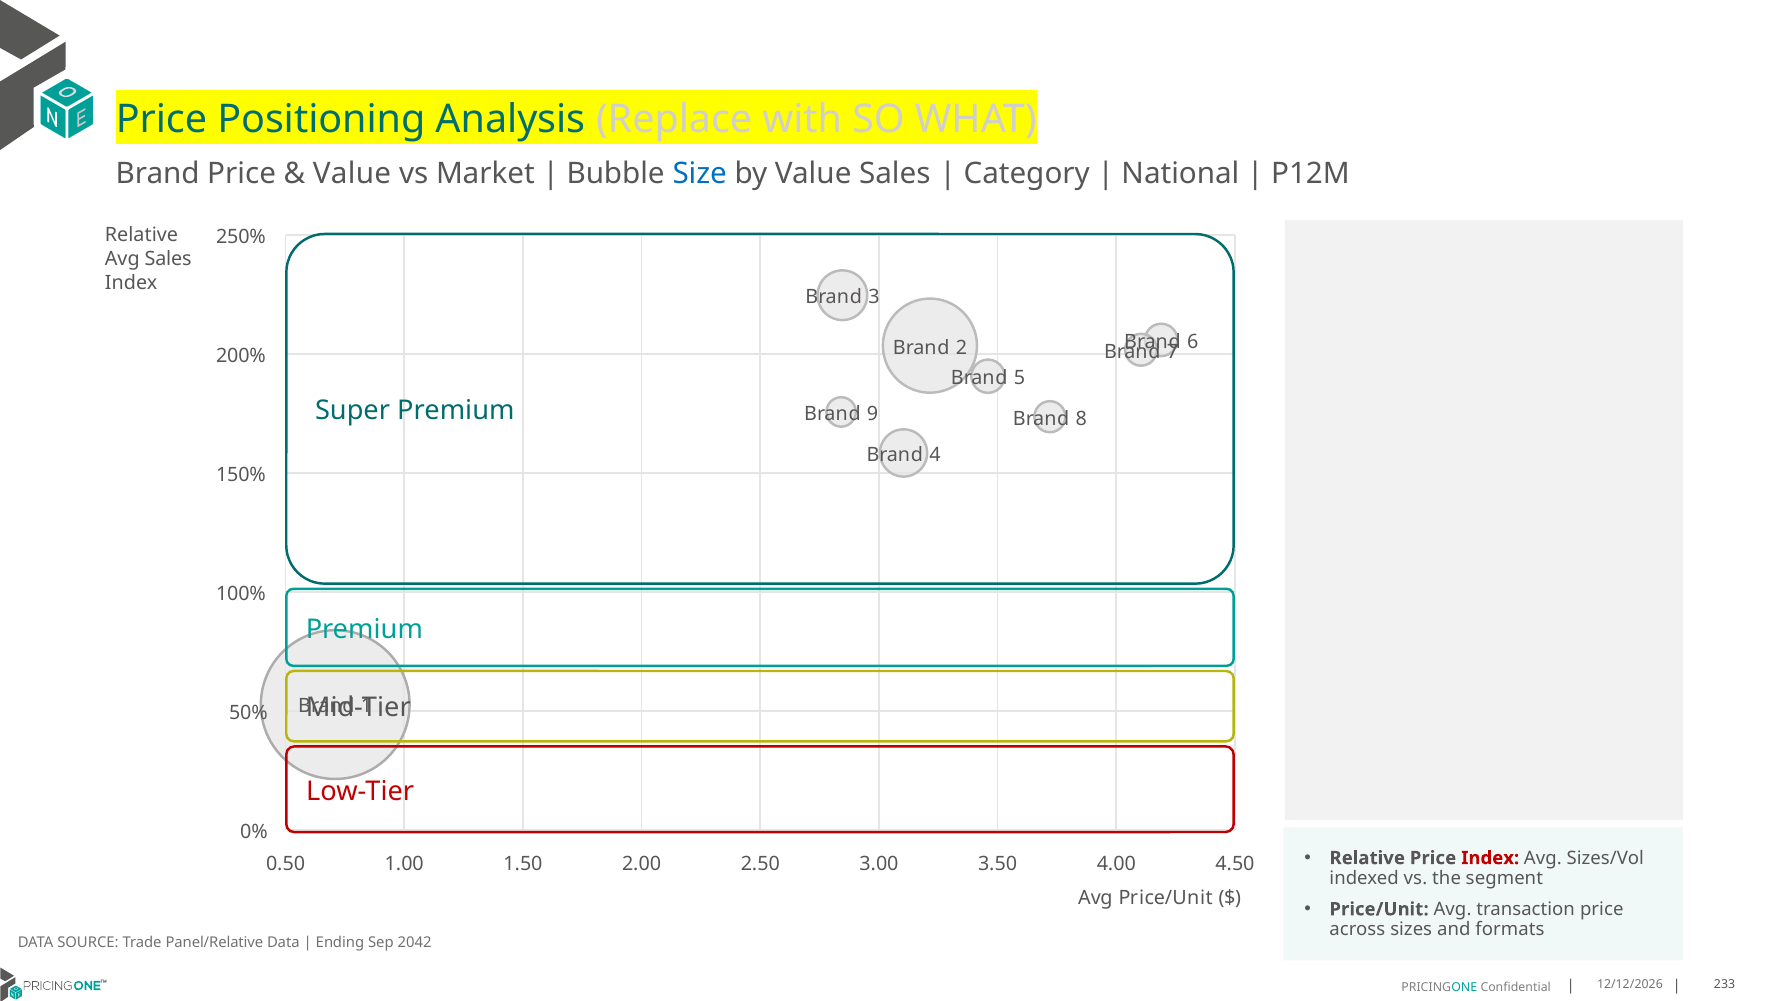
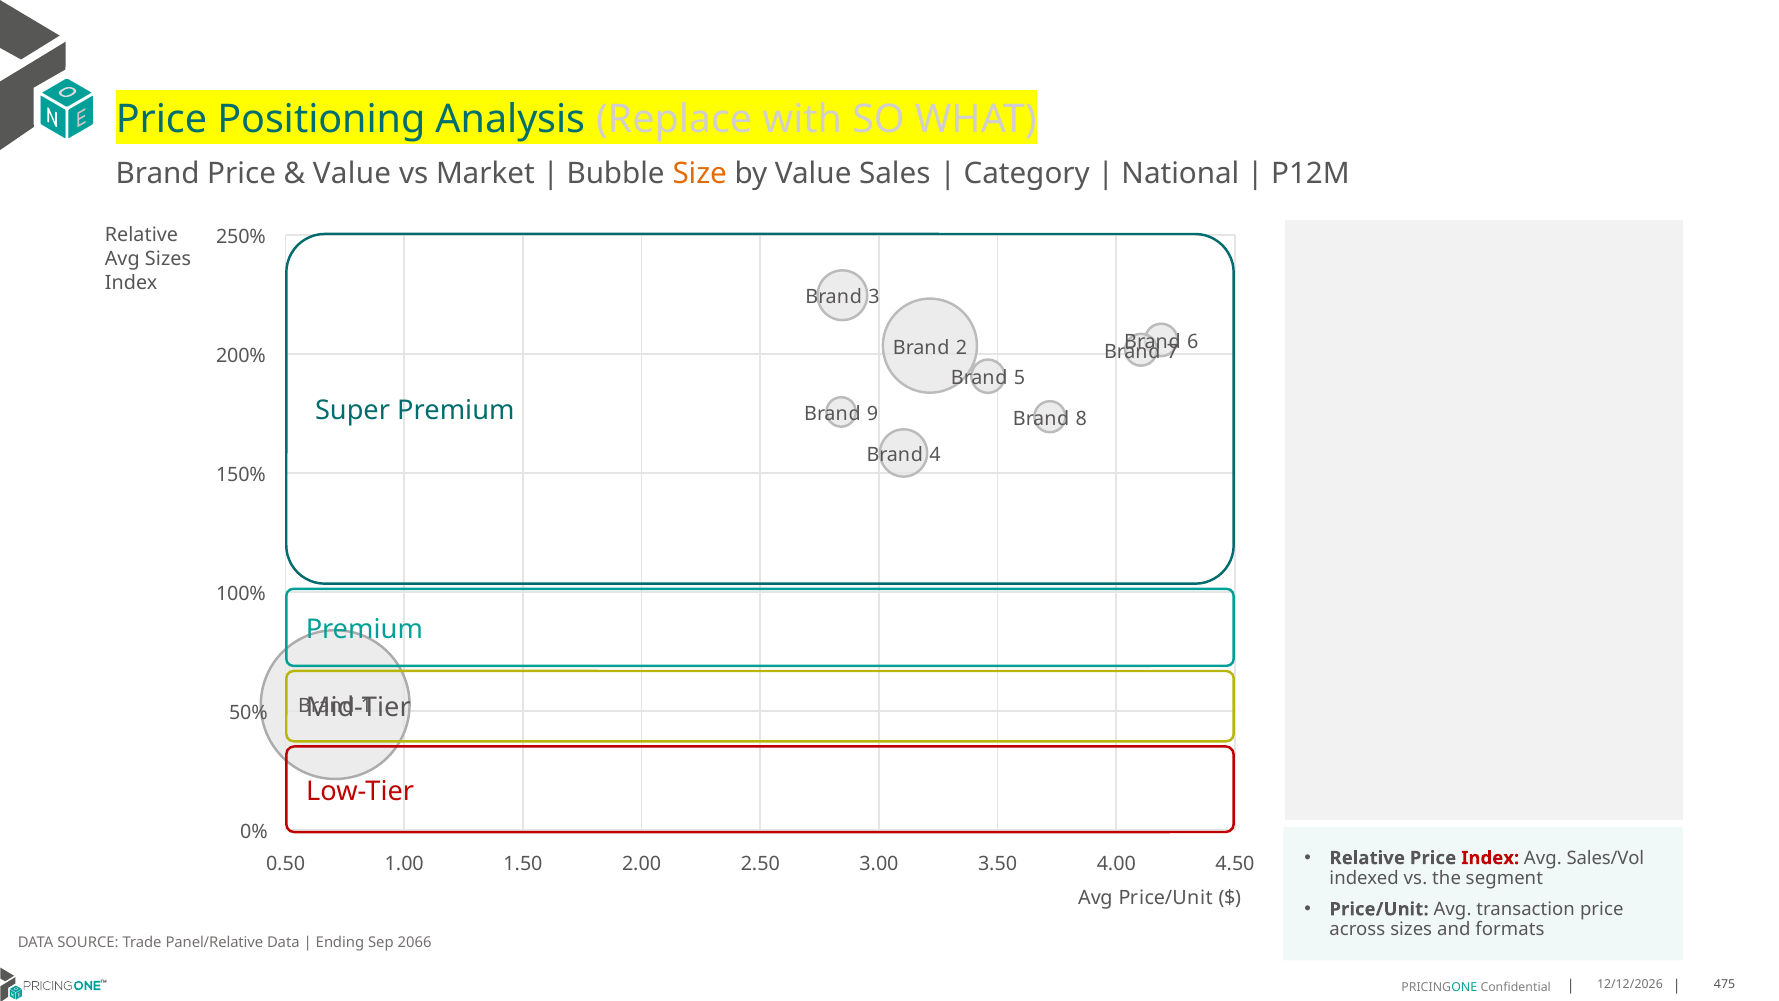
Size colour: blue -> orange
Avg Sales: Sales -> Sizes
Sizes/Vol: Sizes/Vol -> Sales/Vol
2042: 2042 -> 2066
233: 233 -> 475
